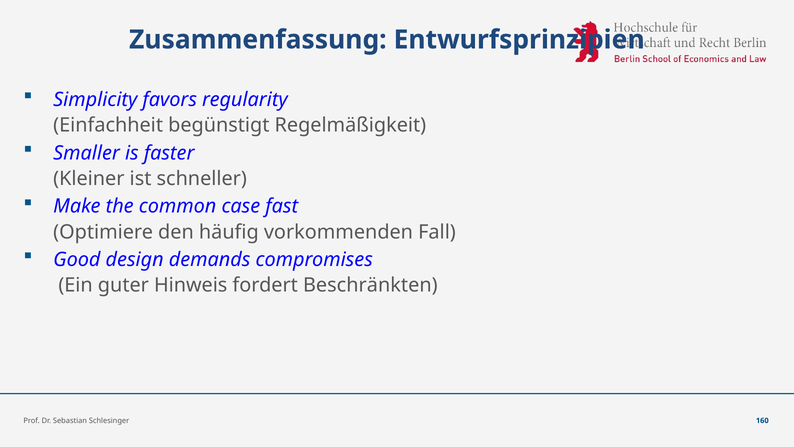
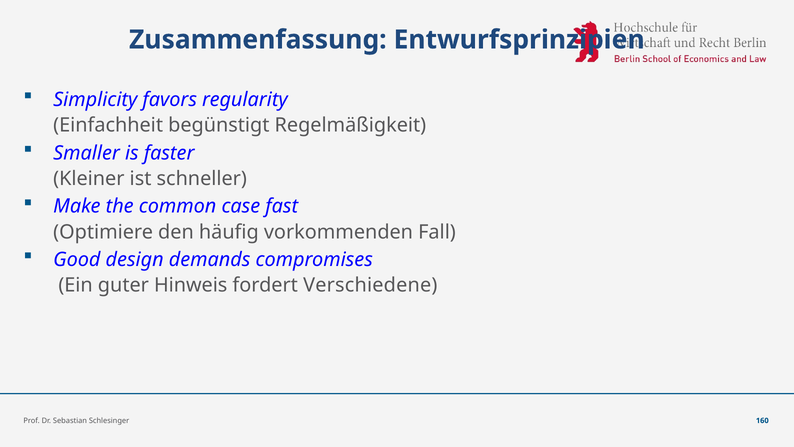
Beschränkten: Beschränkten -> Verschiedene
